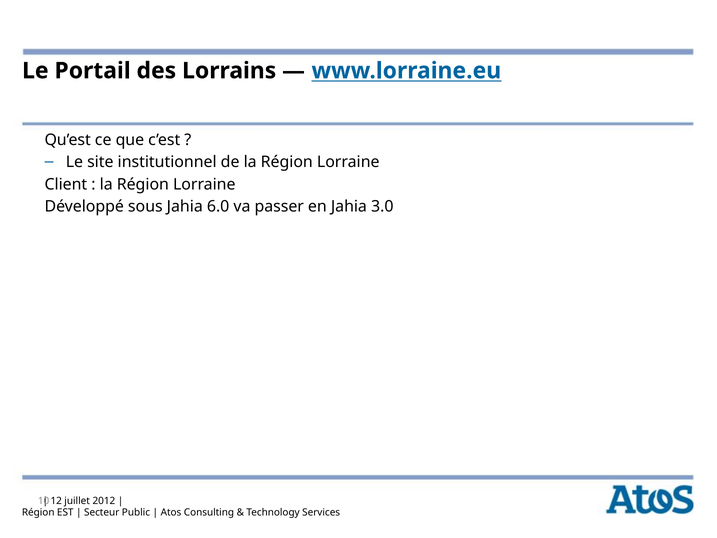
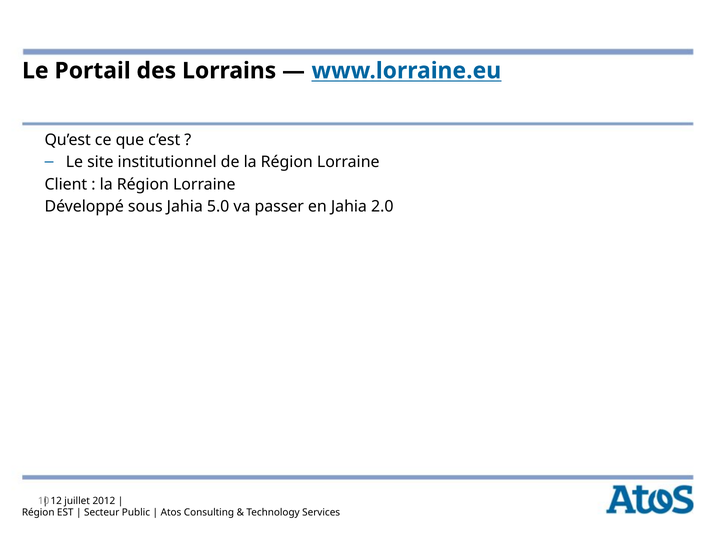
6.0: 6.0 -> 5.0
3.0: 3.0 -> 2.0
